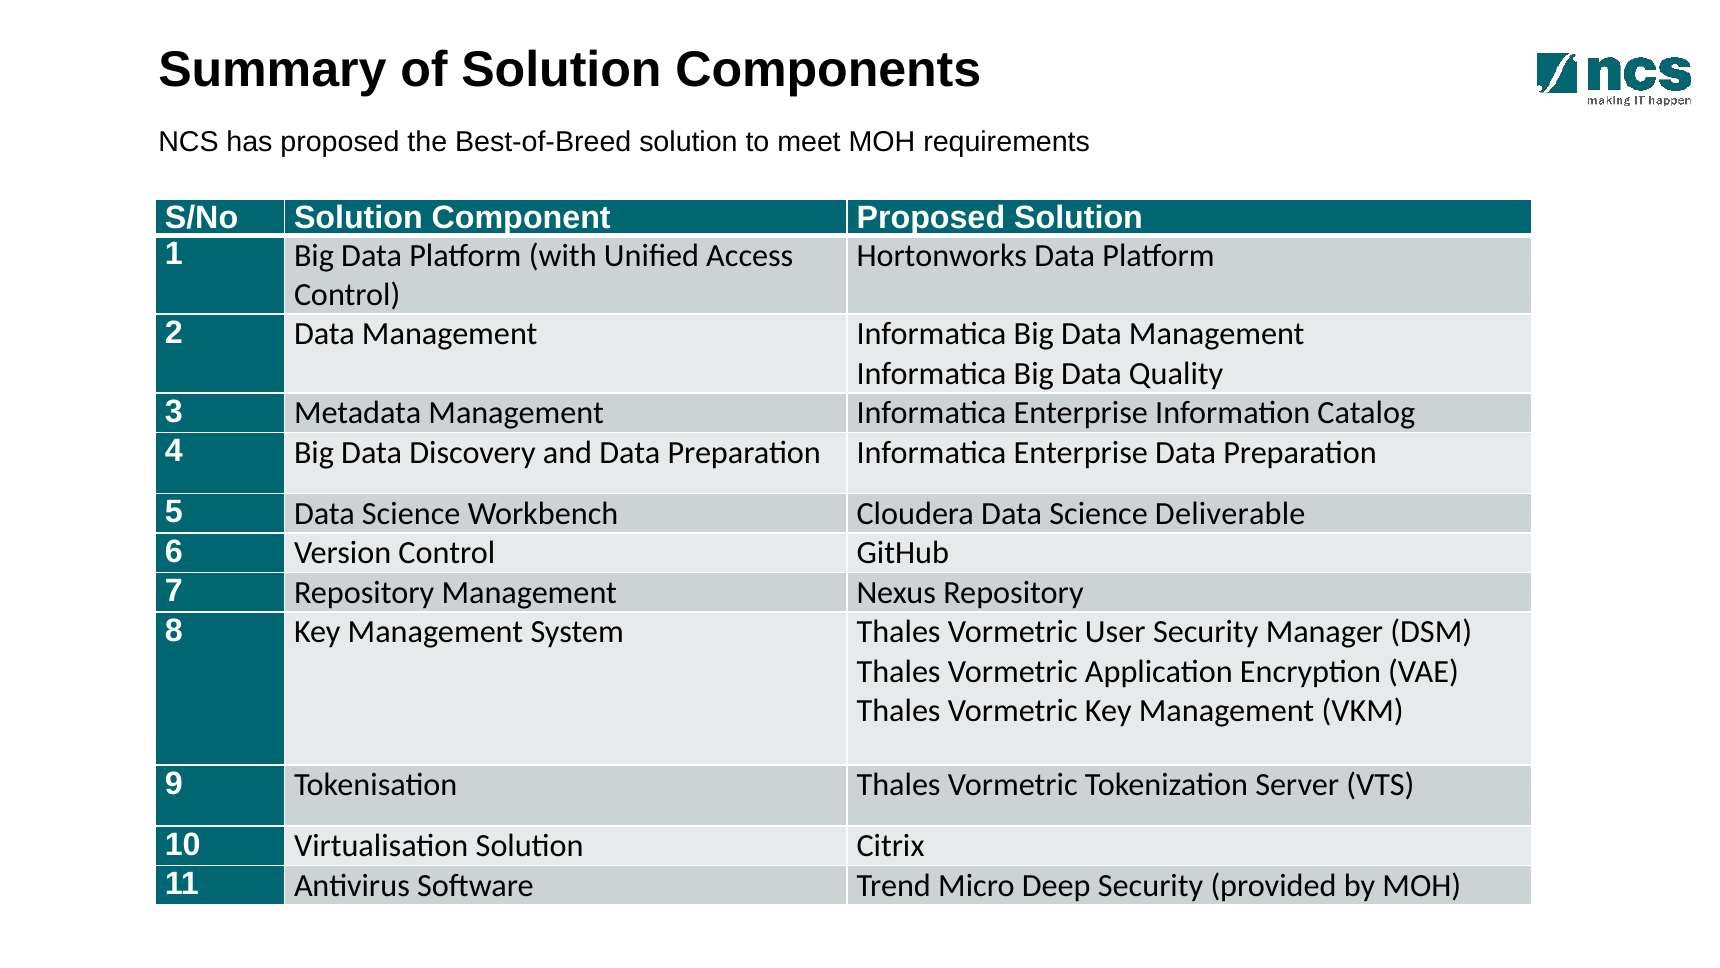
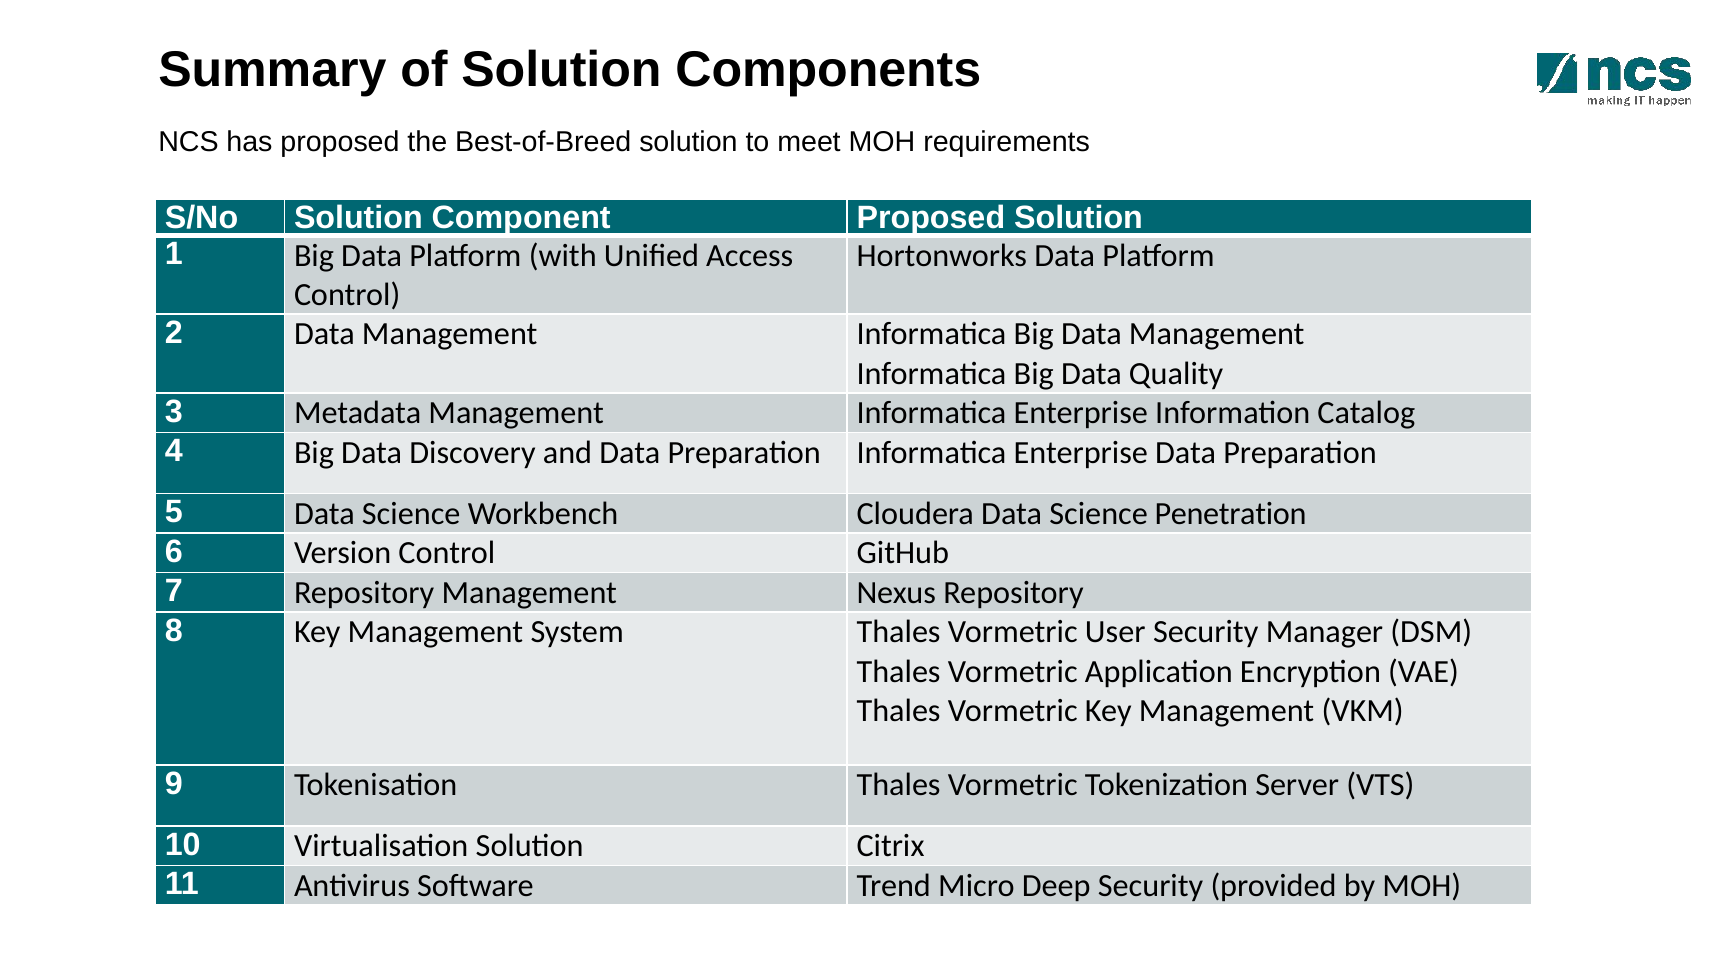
Deliverable: Deliverable -> Penetration
